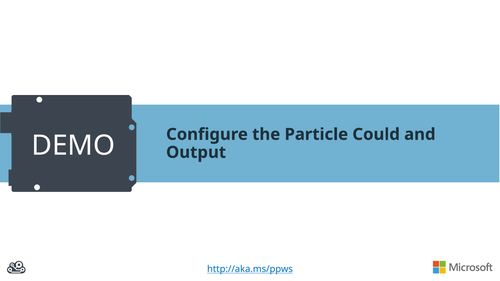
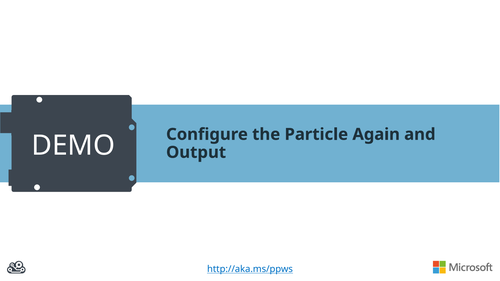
Could: Could -> Again
